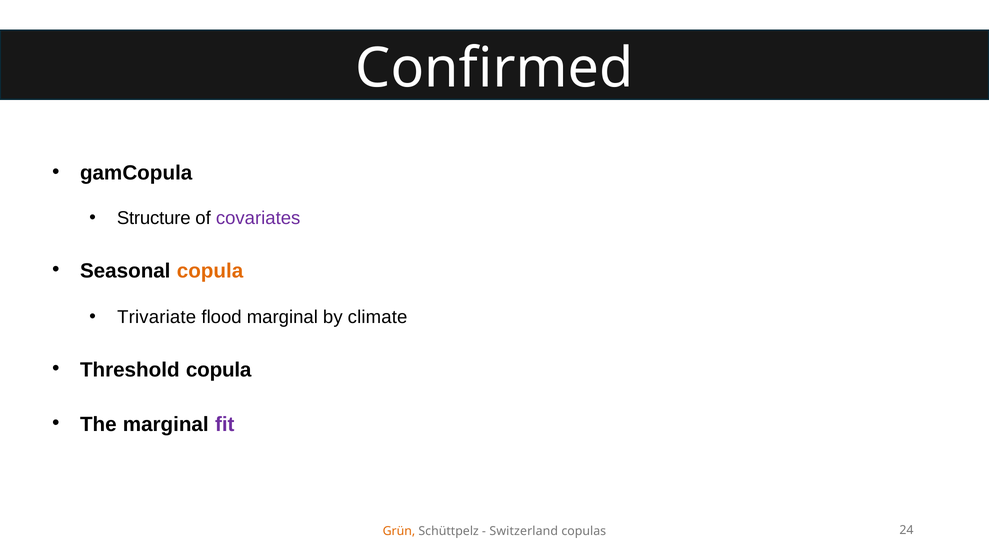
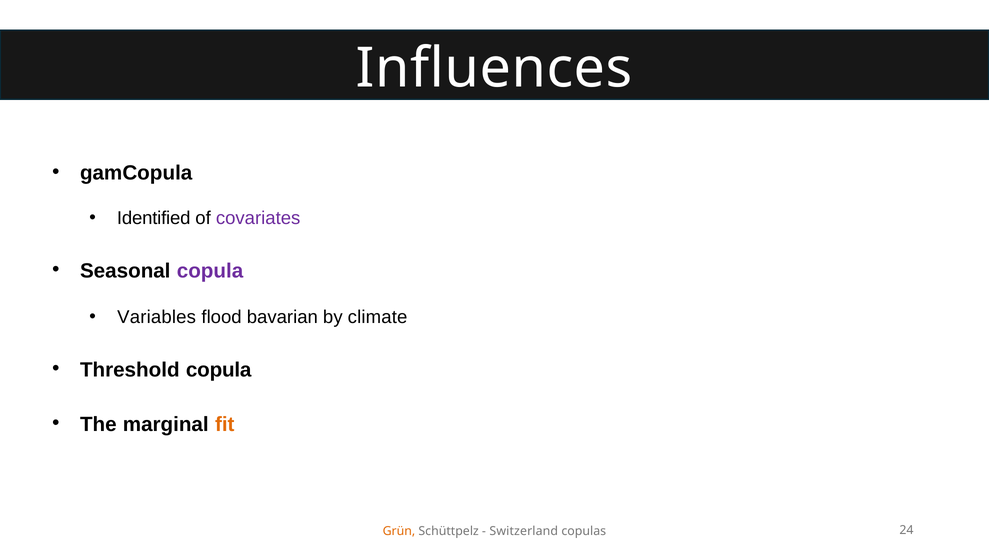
Confirmed: Confirmed -> Influences
Structure: Structure -> Identified
copula at (210, 271) colour: orange -> purple
Trivariate: Trivariate -> Variables
flood marginal: marginal -> bavarian
fit colour: purple -> orange
